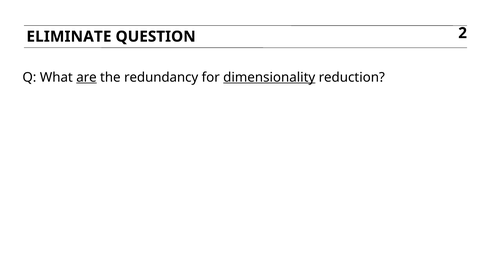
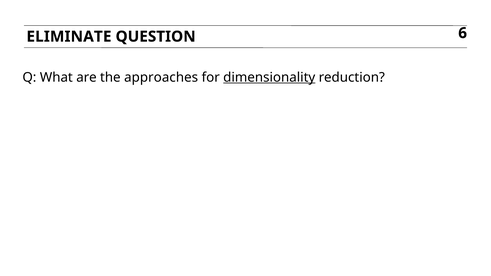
2: 2 -> 6
are underline: present -> none
redundancy: redundancy -> approaches
